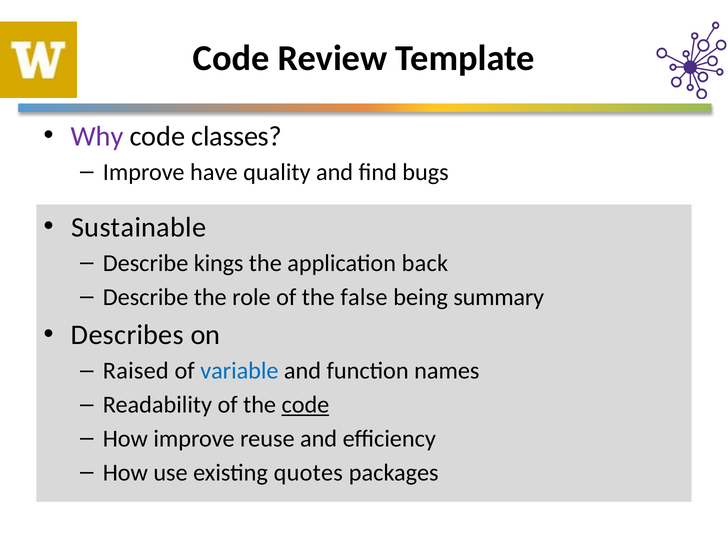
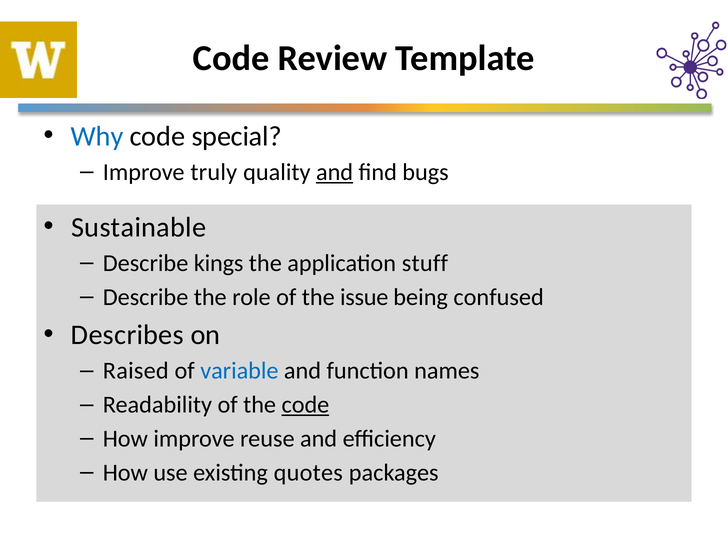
Why colour: purple -> blue
classes: classes -> special
have: have -> truly
and at (335, 172) underline: none -> present
back: back -> stuff
false: false -> issue
summary: summary -> confused
